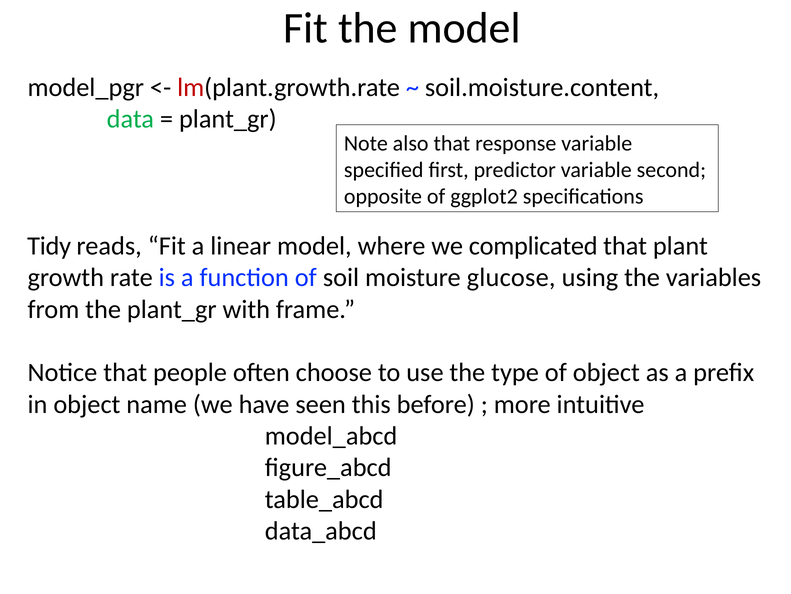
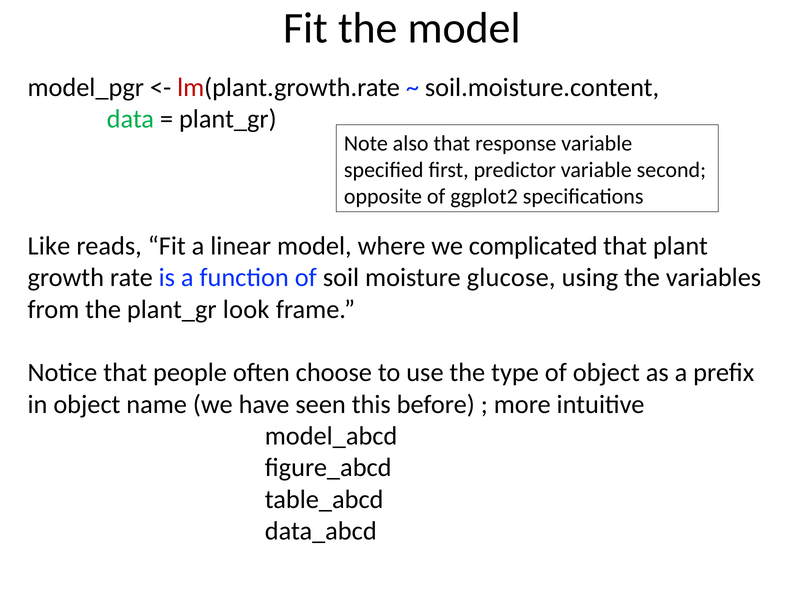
Tidy: Tidy -> Like
with: with -> look
